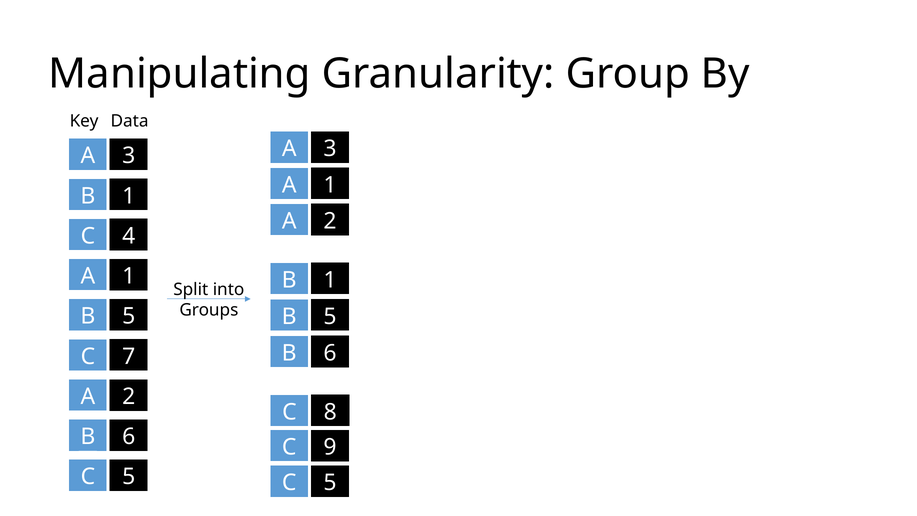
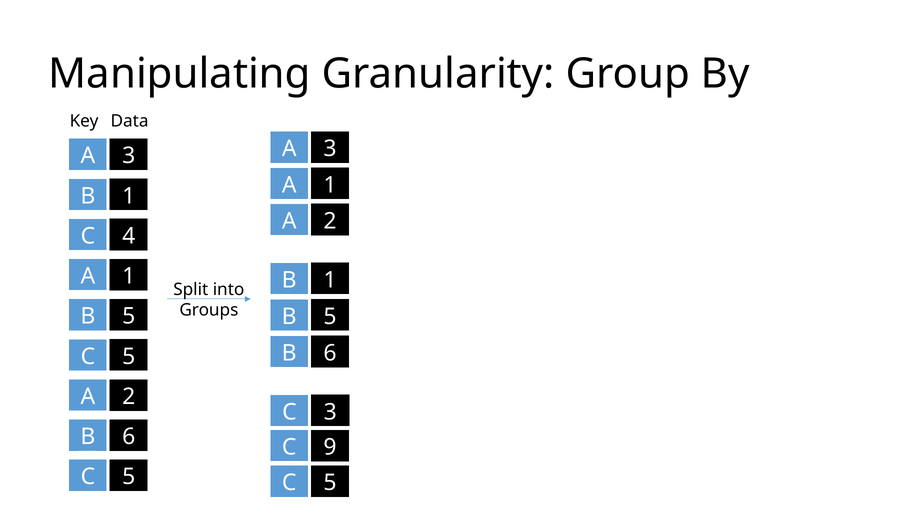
7 at (129, 356): 7 -> 5
C 8: 8 -> 3
